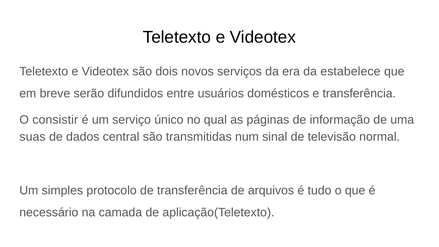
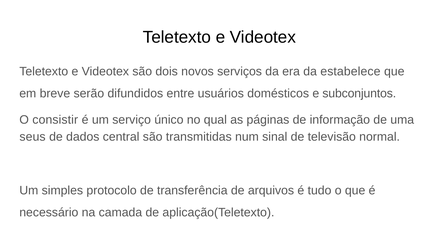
e transferência: transferência -> subconjuntos
suas: suas -> seus
